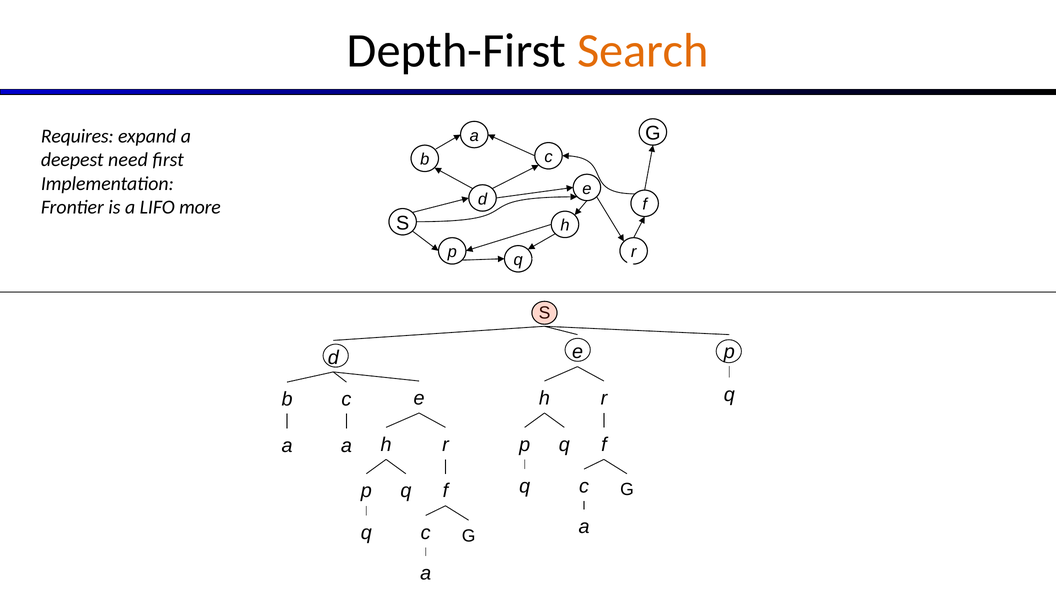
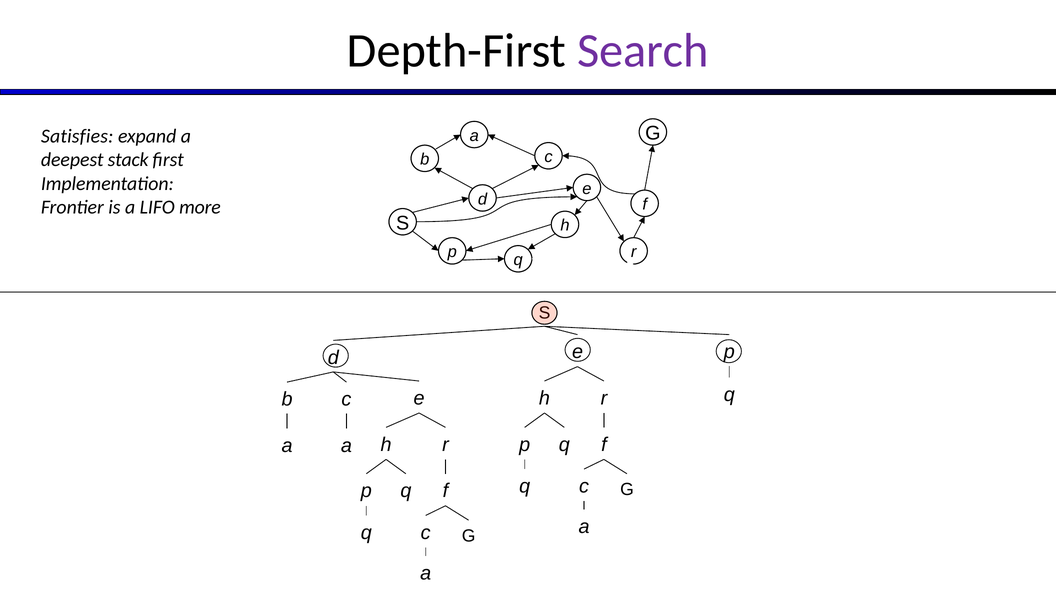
Search colour: orange -> purple
Requires: Requires -> Satisfies
need: need -> stack
